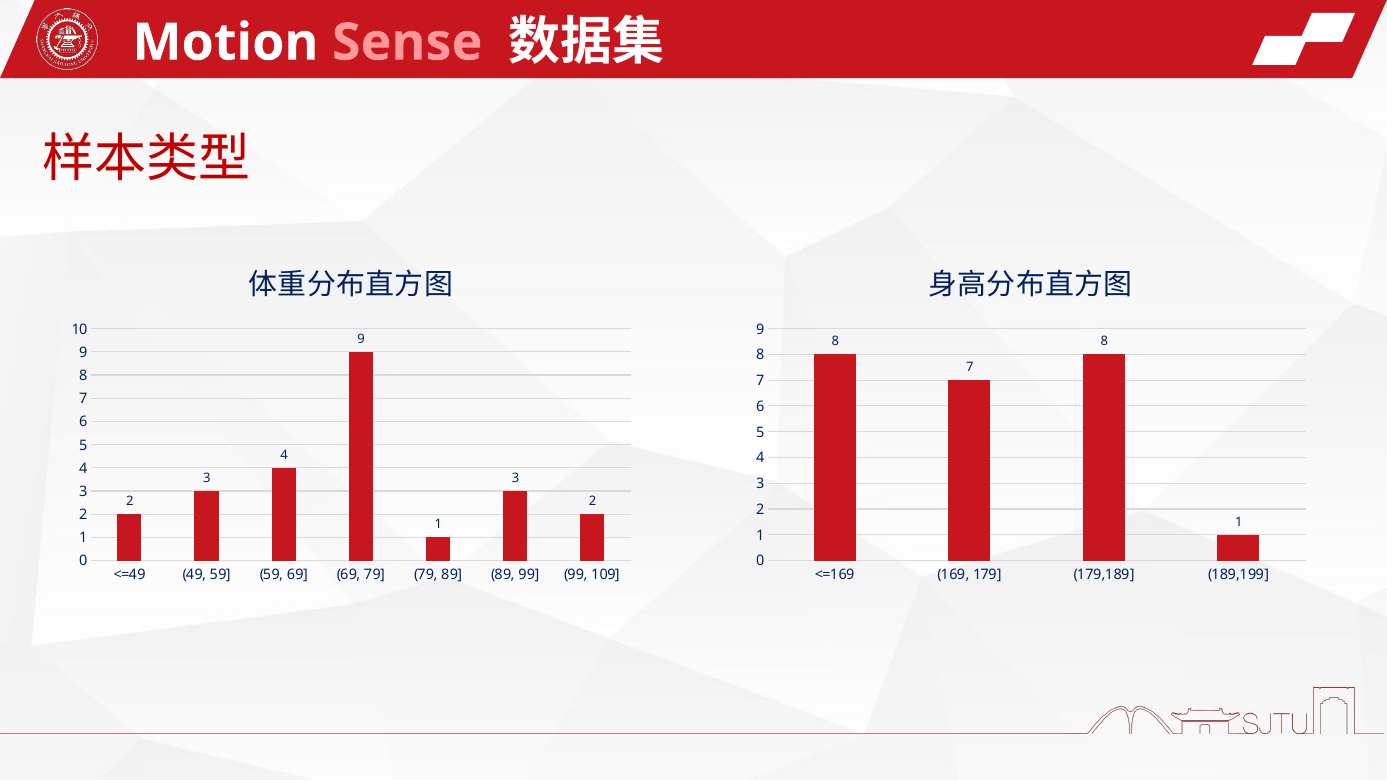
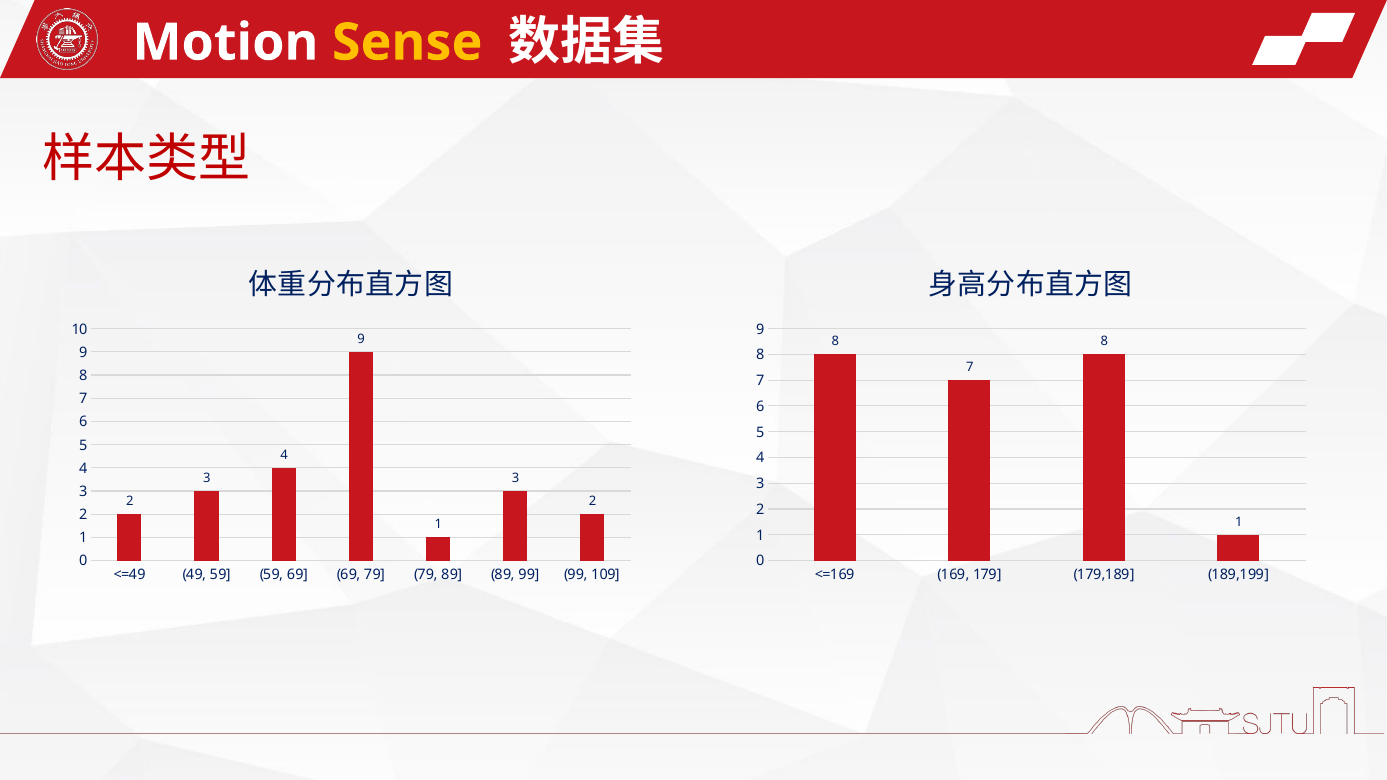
Sense colour: pink -> yellow
